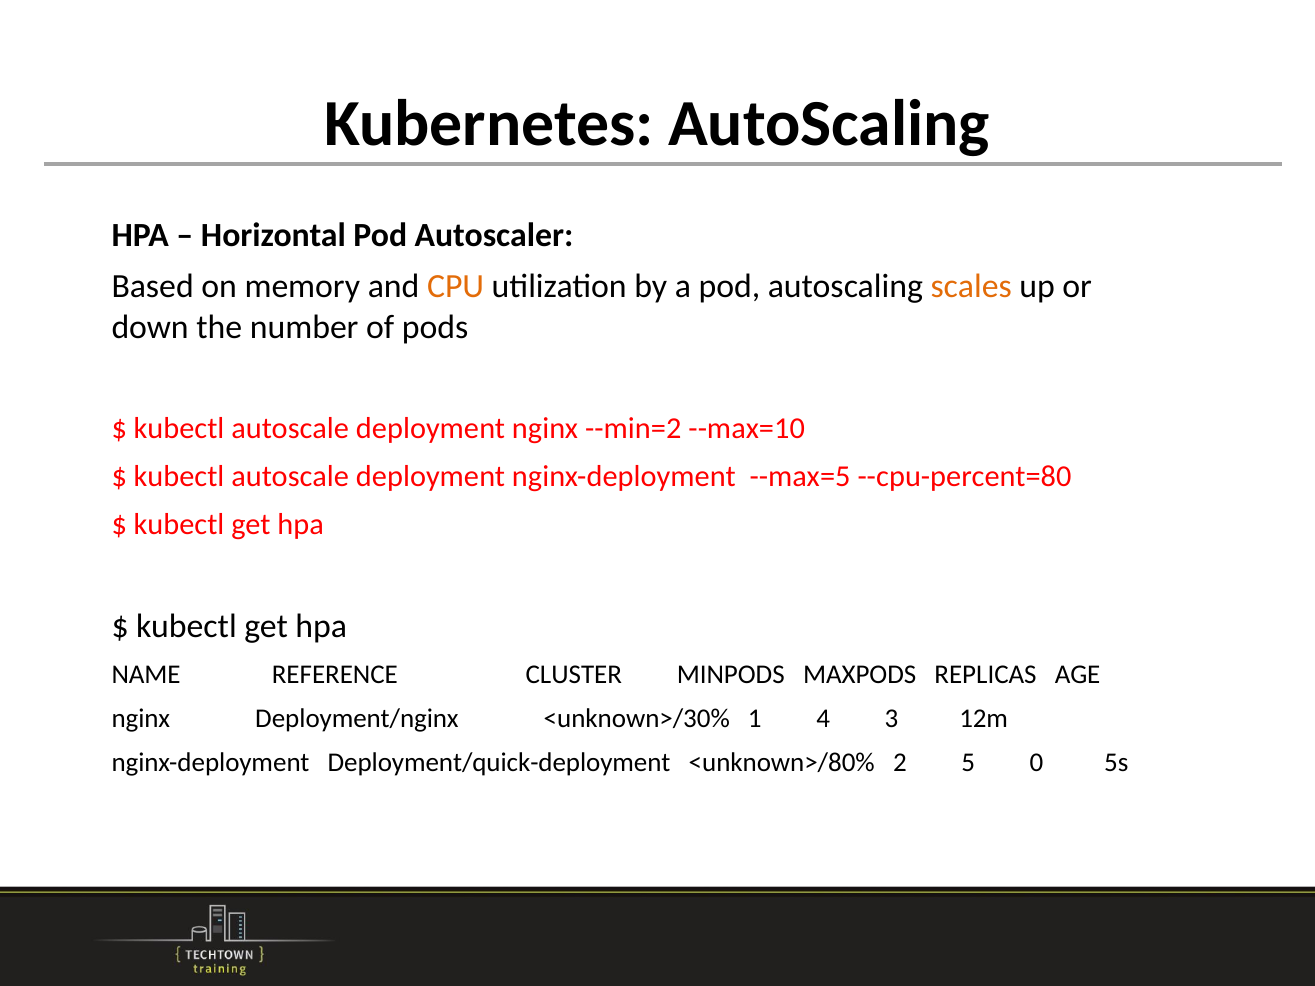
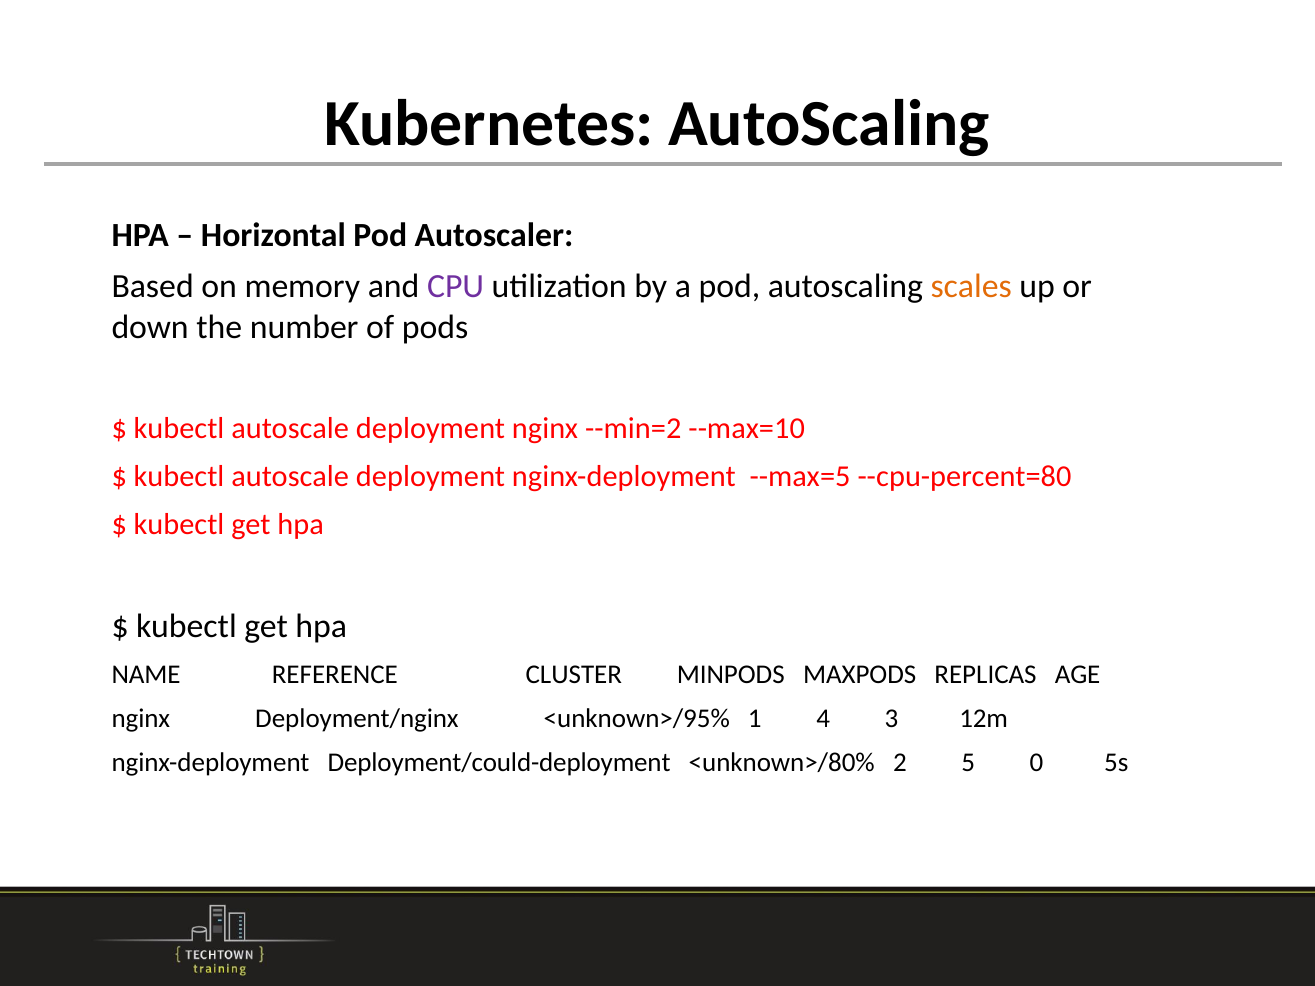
CPU colour: orange -> purple
<unknown>/30%: <unknown>/30% -> <unknown>/95%
Deployment/quick-deployment: Deployment/quick-deployment -> Deployment/could-deployment
